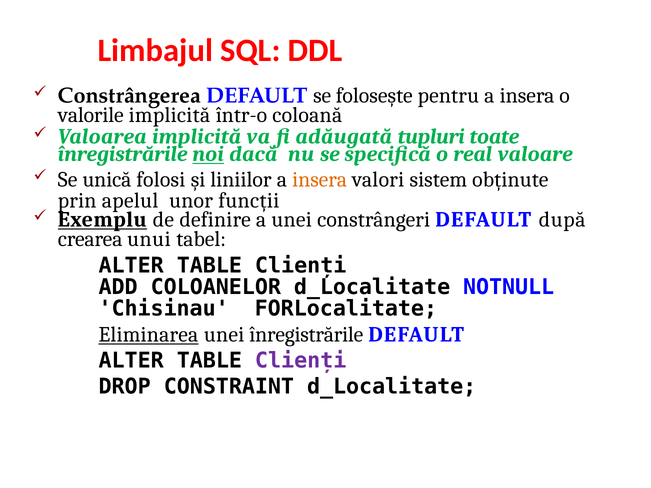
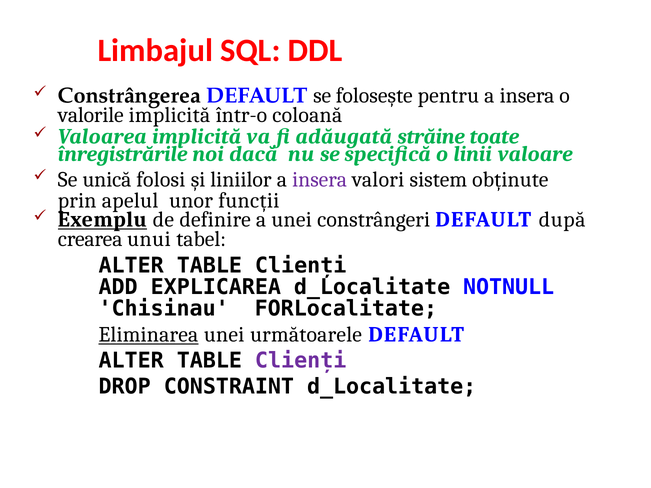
tupluri: tupluri -> străine
noi underline: present -> none
real: real -> linii
insera at (320, 180) colour: orange -> purple
COLOANELOR: COLOANELOR -> EXPLICAREA
unei înregistrările: înregistrările -> următoarele
